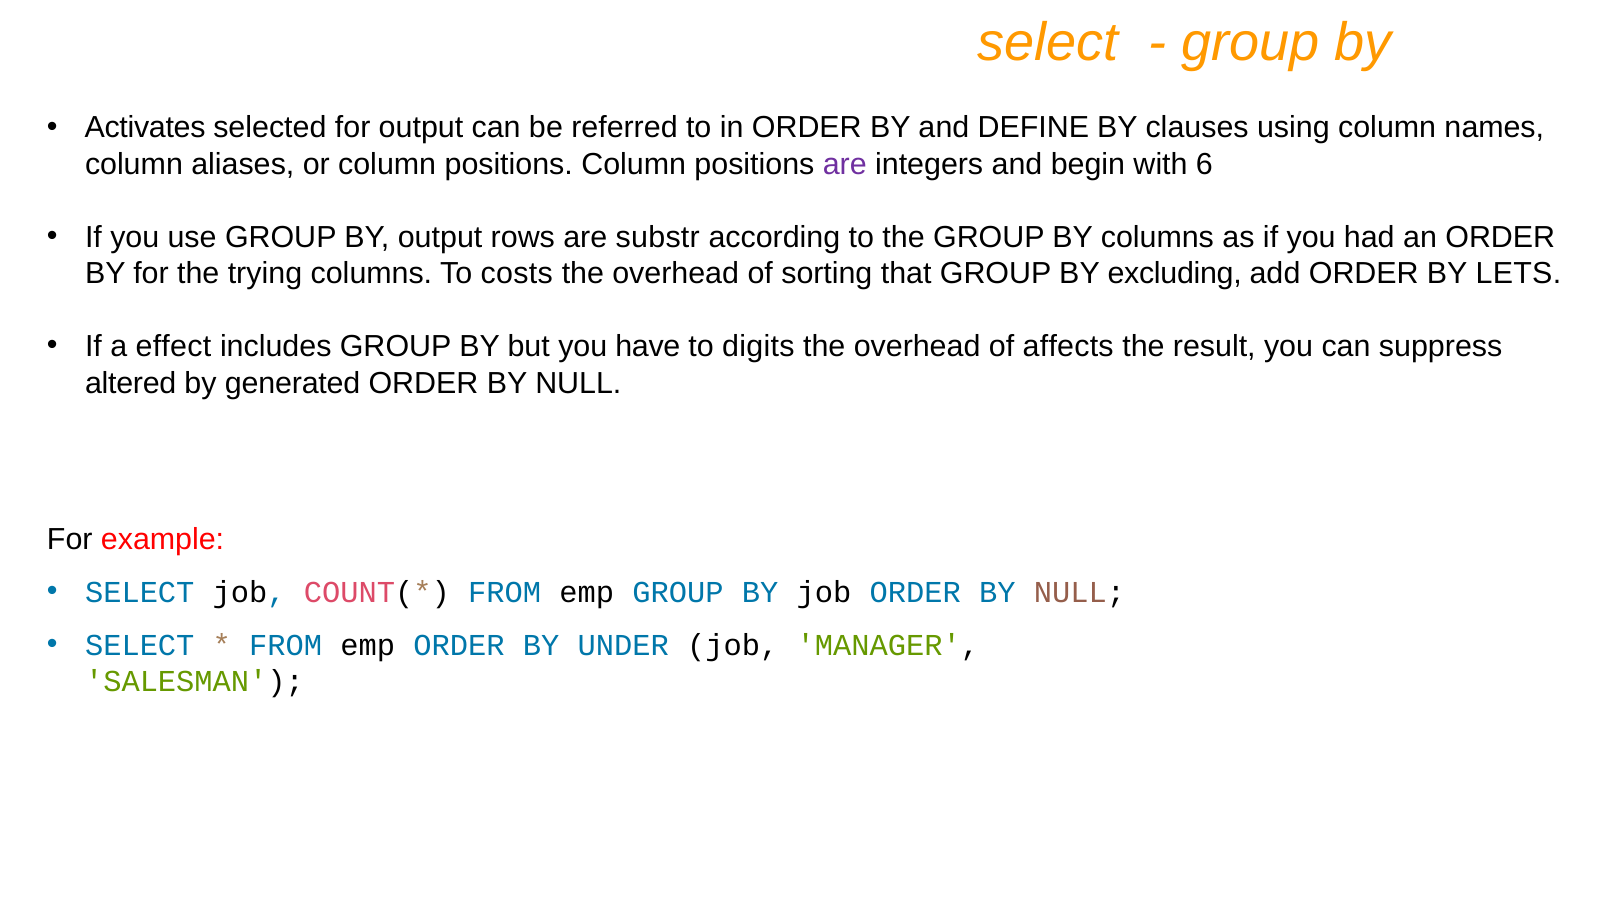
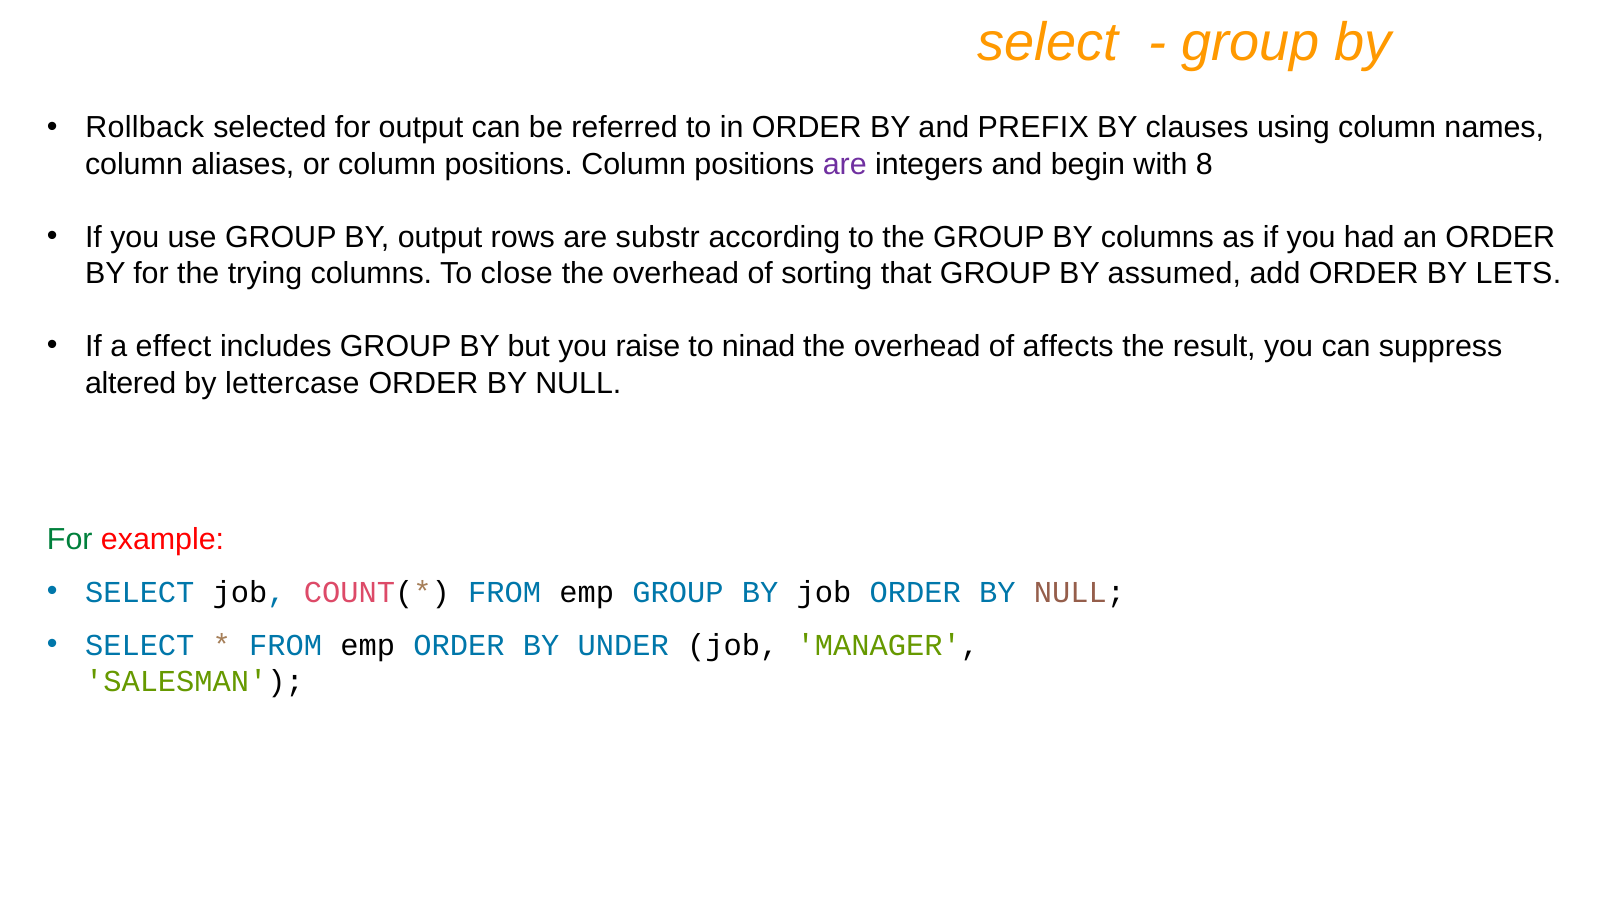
Activates: Activates -> Rollback
DEFINE: DEFINE -> PREFIX
6: 6 -> 8
costs: costs -> close
excluding: excluding -> assumed
have: have -> raise
digits: digits -> ninad
generated: generated -> lettercase
For at (70, 540) colour: black -> green
